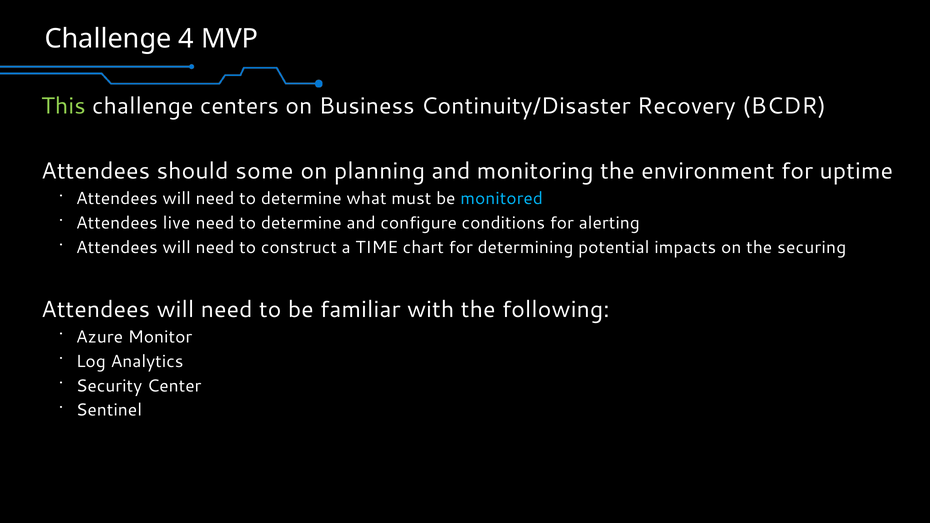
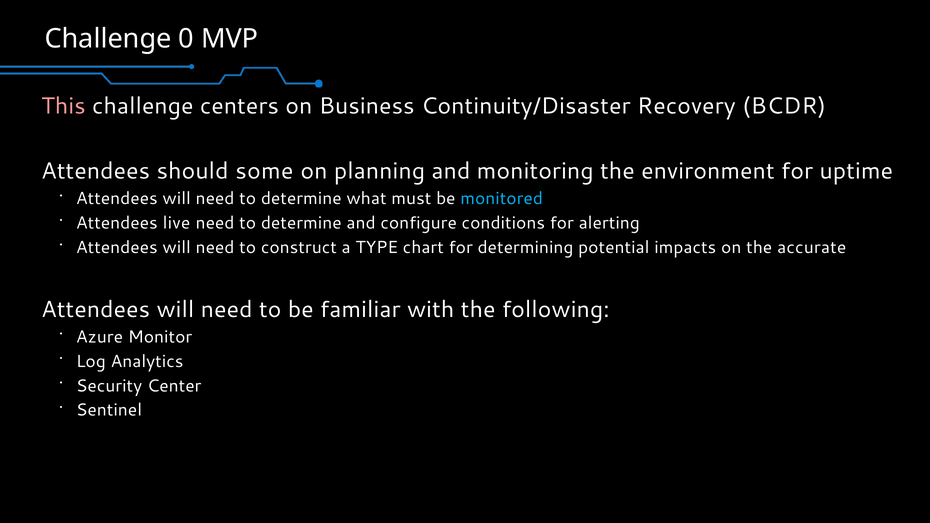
4: 4 -> 0
This colour: light green -> pink
TIME: TIME -> TYPE
securing: securing -> accurate
